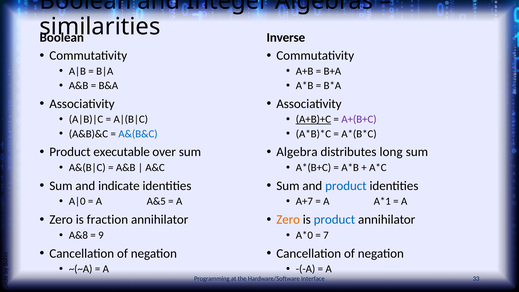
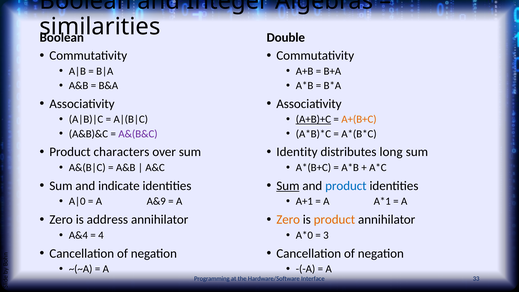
Inverse: Inverse -> Double
A+(B+C colour: purple -> orange
A&(B&C colour: blue -> purple
executable: executable -> characters
Algebra: Algebra -> Identity
Sum at (288, 186) underline: none -> present
A&5: A&5 -> A&9
A+7: A+7 -> A+1
fraction: fraction -> address
product at (334, 220) colour: blue -> orange
A&8: A&8 -> A&4
9: 9 -> 4
7: 7 -> 3
